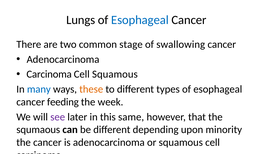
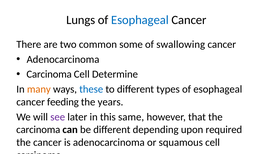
stage: stage -> some
Cell Squamous: Squamous -> Determine
many colour: blue -> orange
these colour: orange -> blue
week: week -> years
squmaous at (38, 129): squmaous -> carcinoma
minority: minority -> required
